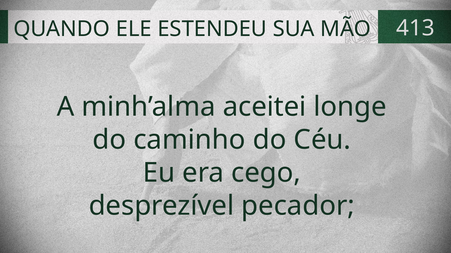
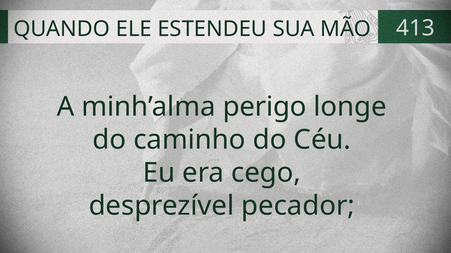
aceitei: aceitei -> perigo
